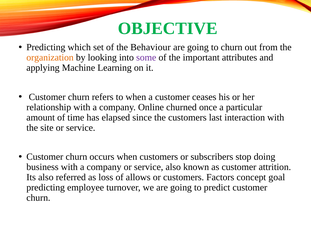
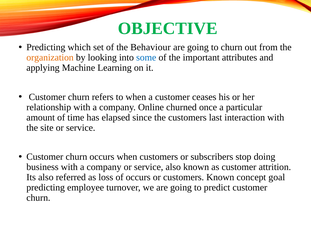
some colour: purple -> blue
of allows: allows -> occurs
customers Factors: Factors -> Known
